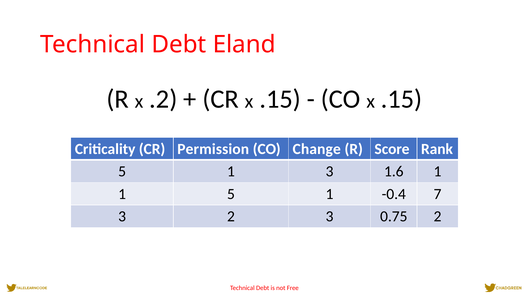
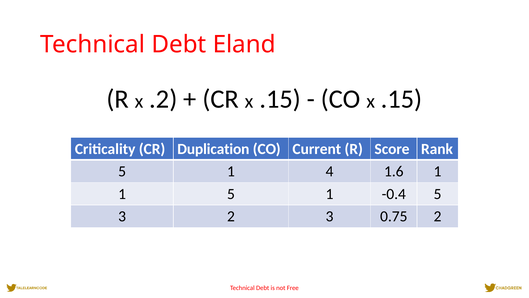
Permission: Permission -> Duplication
Change: Change -> Current
1 3: 3 -> 4
-0.4 7: 7 -> 5
